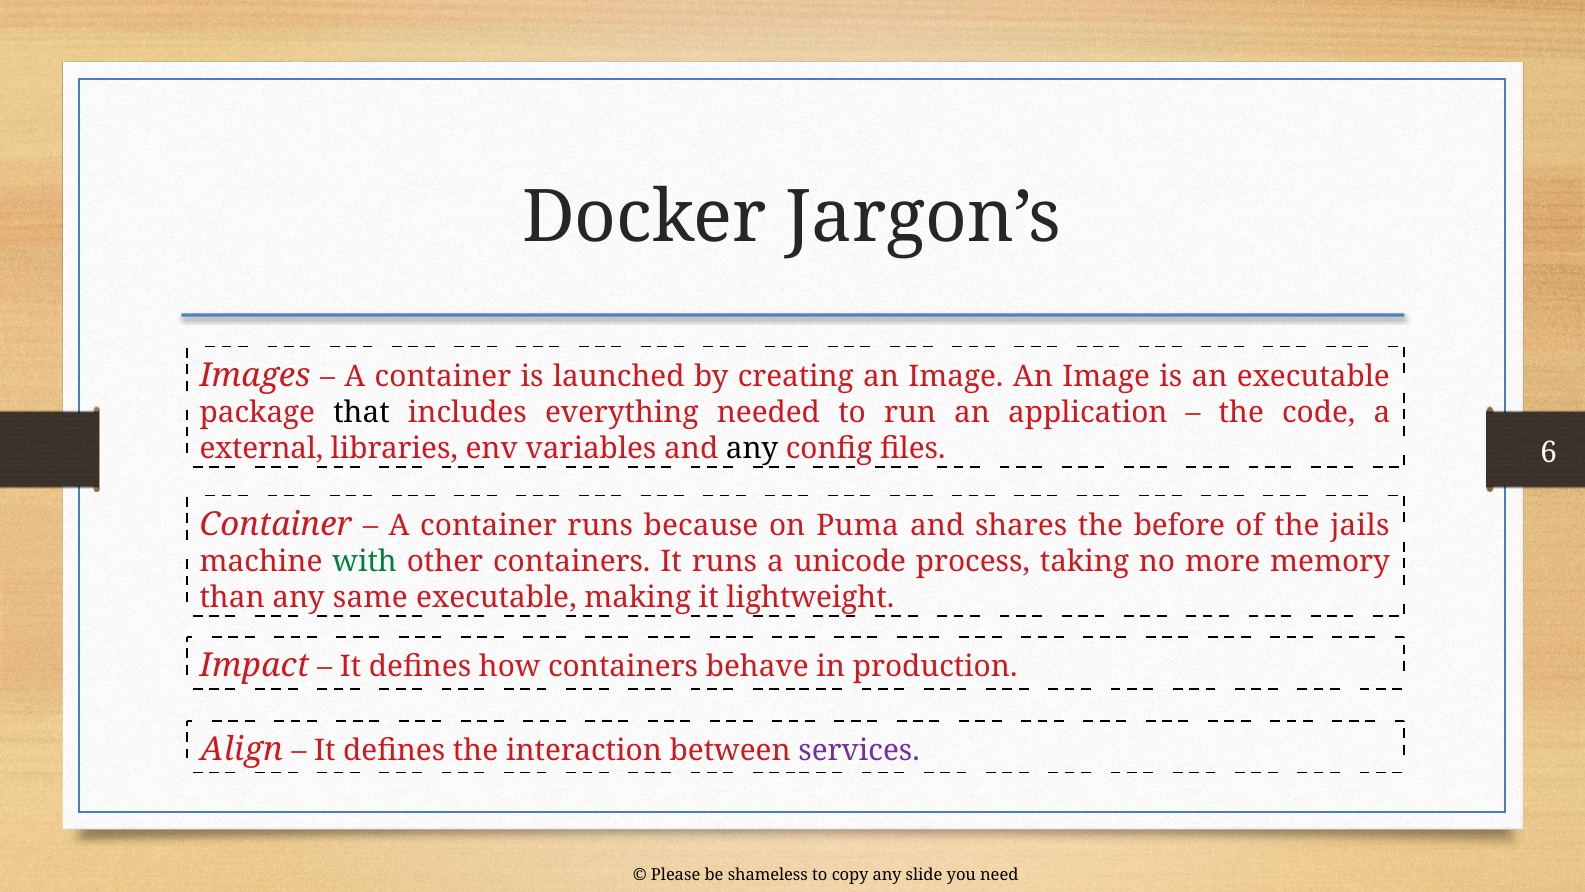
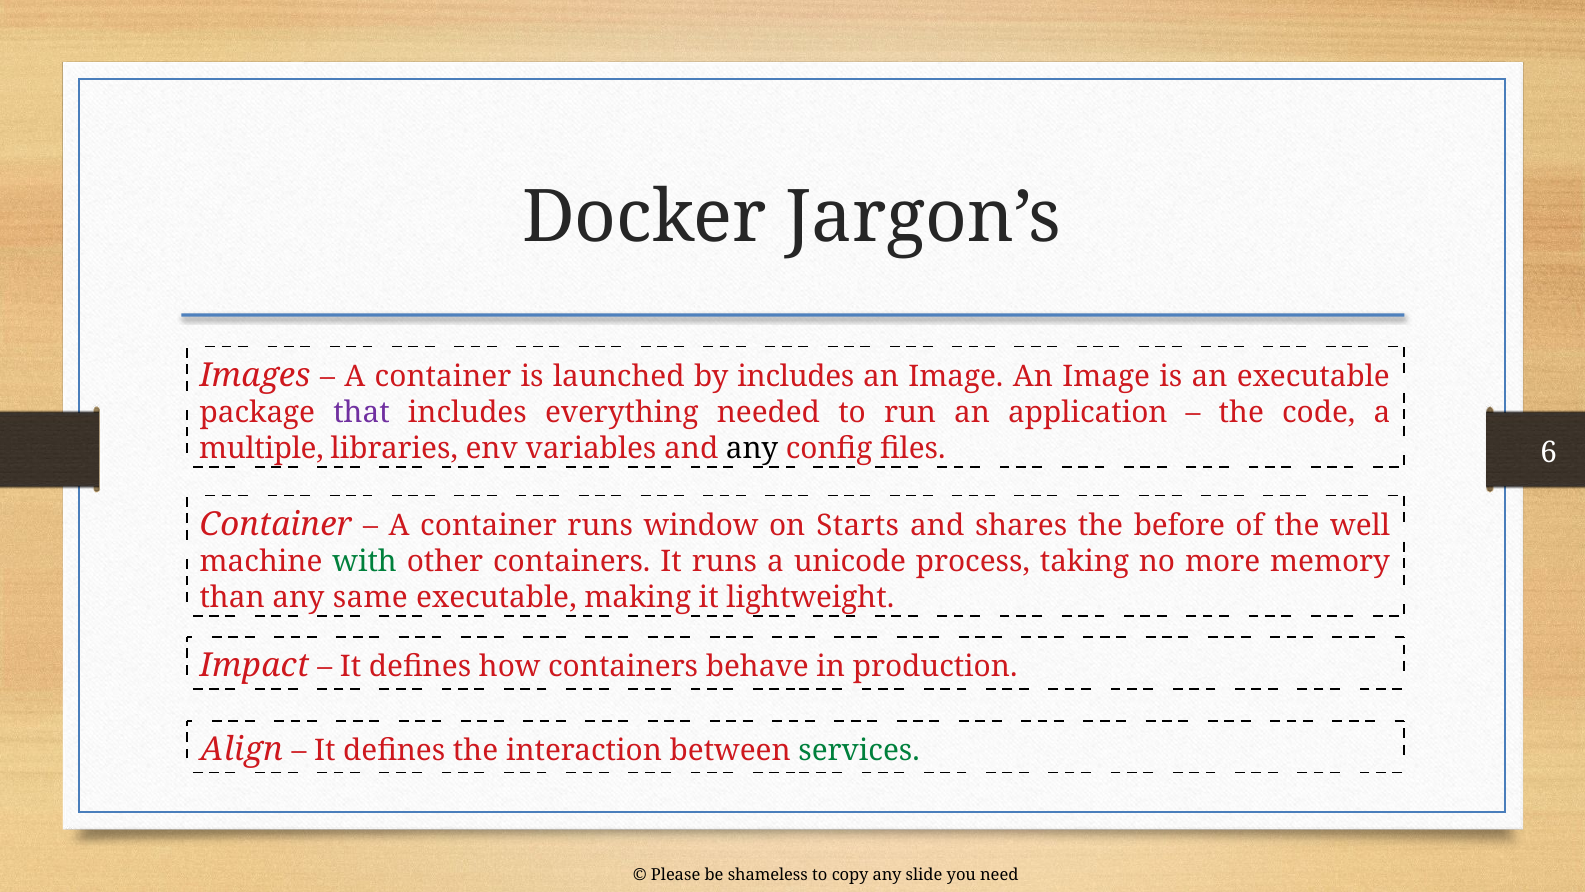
by creating: creating -> includes
that colour: black -> purple
external: external -> multiple
because: because -> window
Puma: Puma -> Starts
jails: jails -> well
services colour: purple -> green
